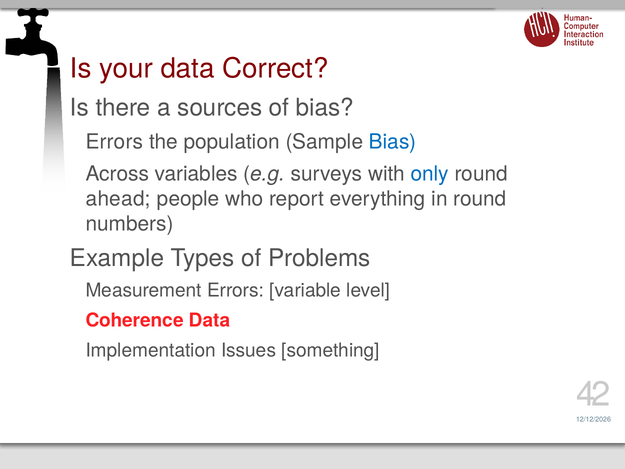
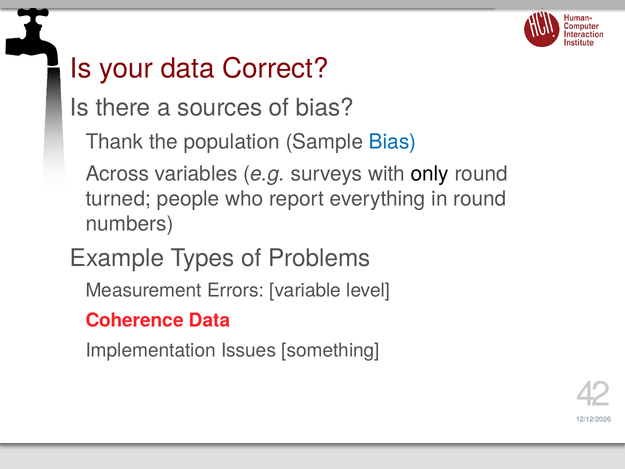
Errors at (114, 142): Errors -> Thank
only colour: blue -> black
ahead: ahead -> turned
